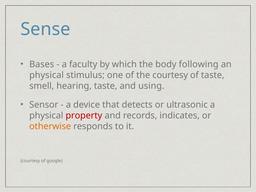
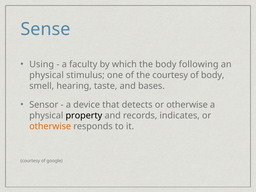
Bases: Bases -> Using
of taste: taste -> body
using: using -> bases
detects or ultrasonic: ultrasonic -> otherwise
property colour: red -> black
